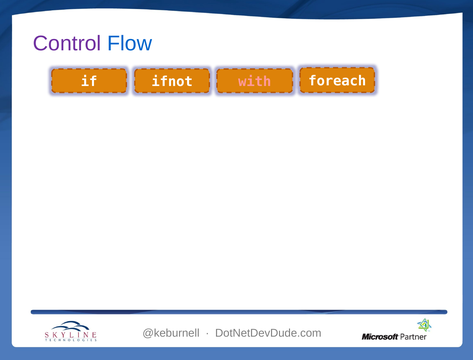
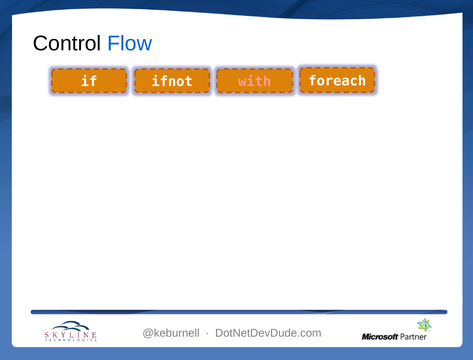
Control colour: purple -> black
